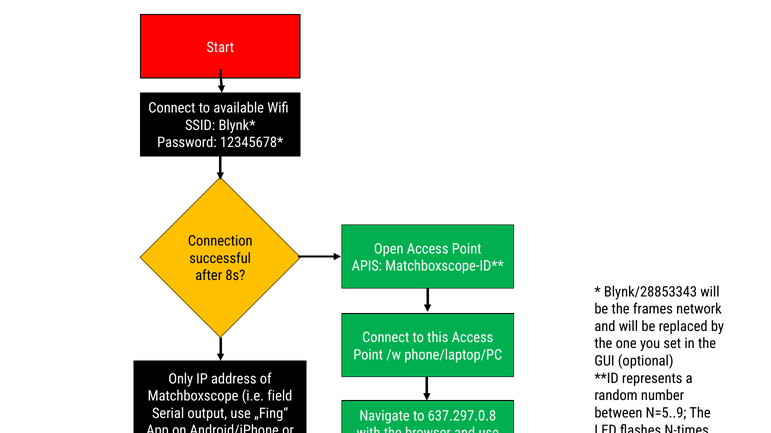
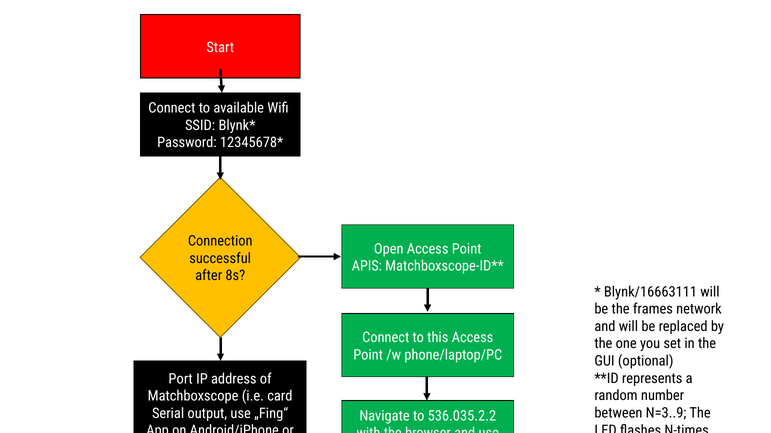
Blynk/28853343: Blynk/28853343 -> Blynk/16663111
Only: Only -> Port
field: field -> card
N=5..9: N=5..9 -> N=3..9
637.297.0.8: 637.297.0.8 -> 536.035.2.2
